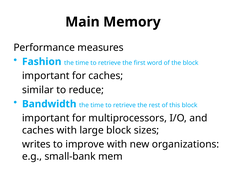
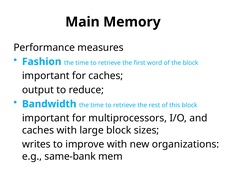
similar: similar -> output
small-bank: small-bank -> same-bank
